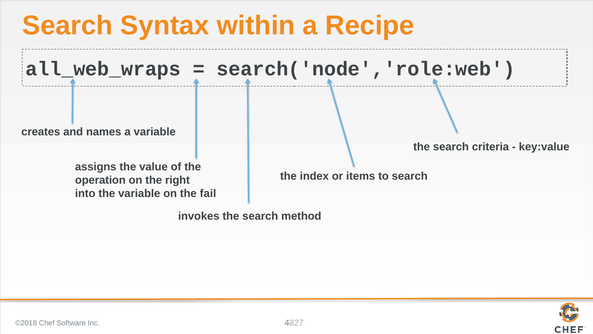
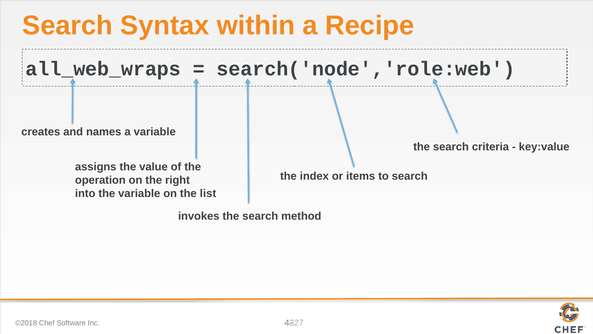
fail: fail -> list
